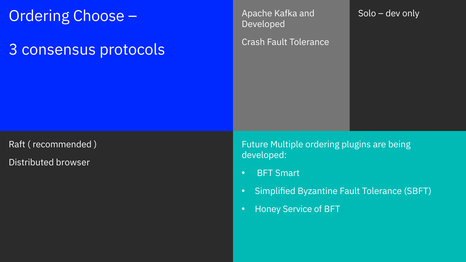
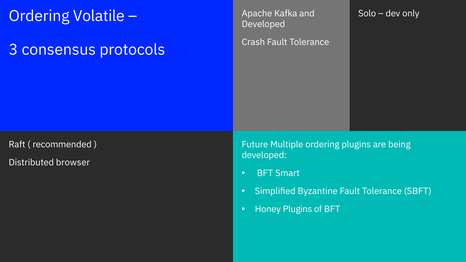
Choose: Choose -> Volatile
Honey Service: Service -> Plugins
